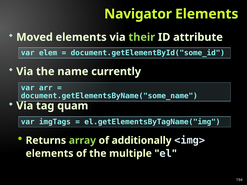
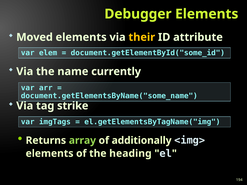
Navigator: Navigator -> Debugger
their colour: light green -> yellow
quam: quam -> strike
multiple: multiple -> heading
